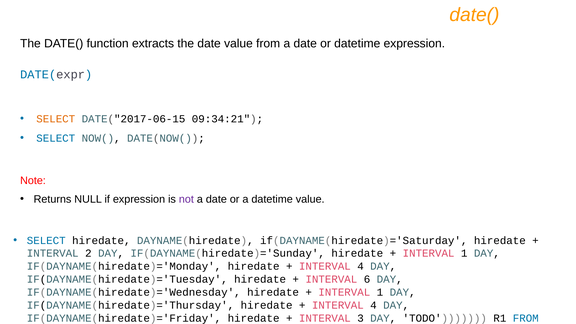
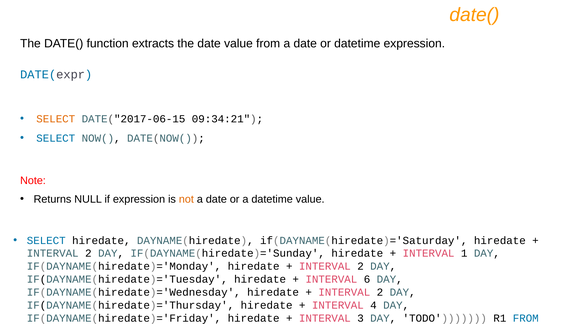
not colour: purple -> orange
4 at (361, 266): 4 -> 2
1 at (380, 292): 1 -> 2
